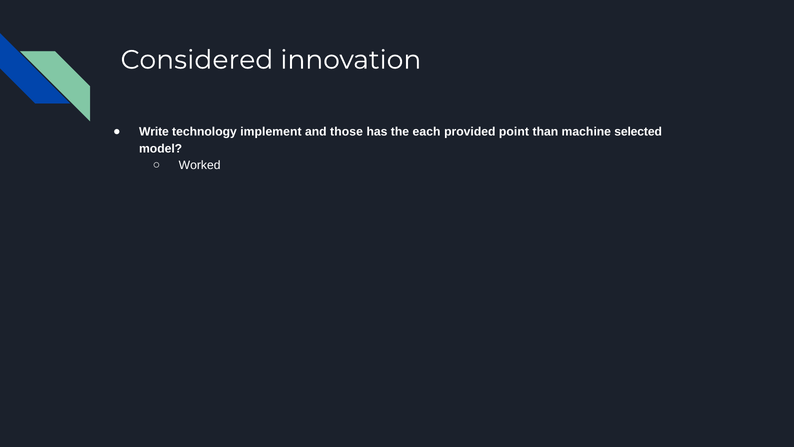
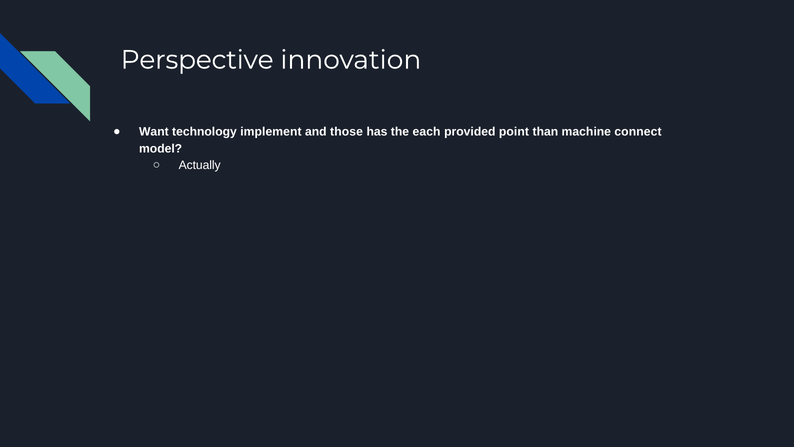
Considered: Considered -> Perspective
Write: Write -> Want
selected: selected -> connect
Worked: Worked -> Actually
